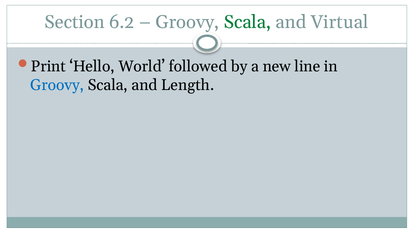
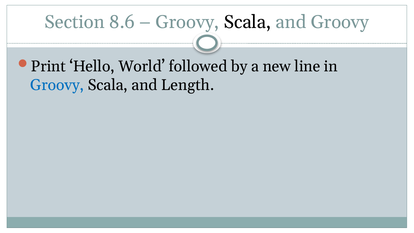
6.2: 6.2 -> 8.6
Scala at (247, 22) colour: green -> black
and Virtual: Virtual -> Groovy
